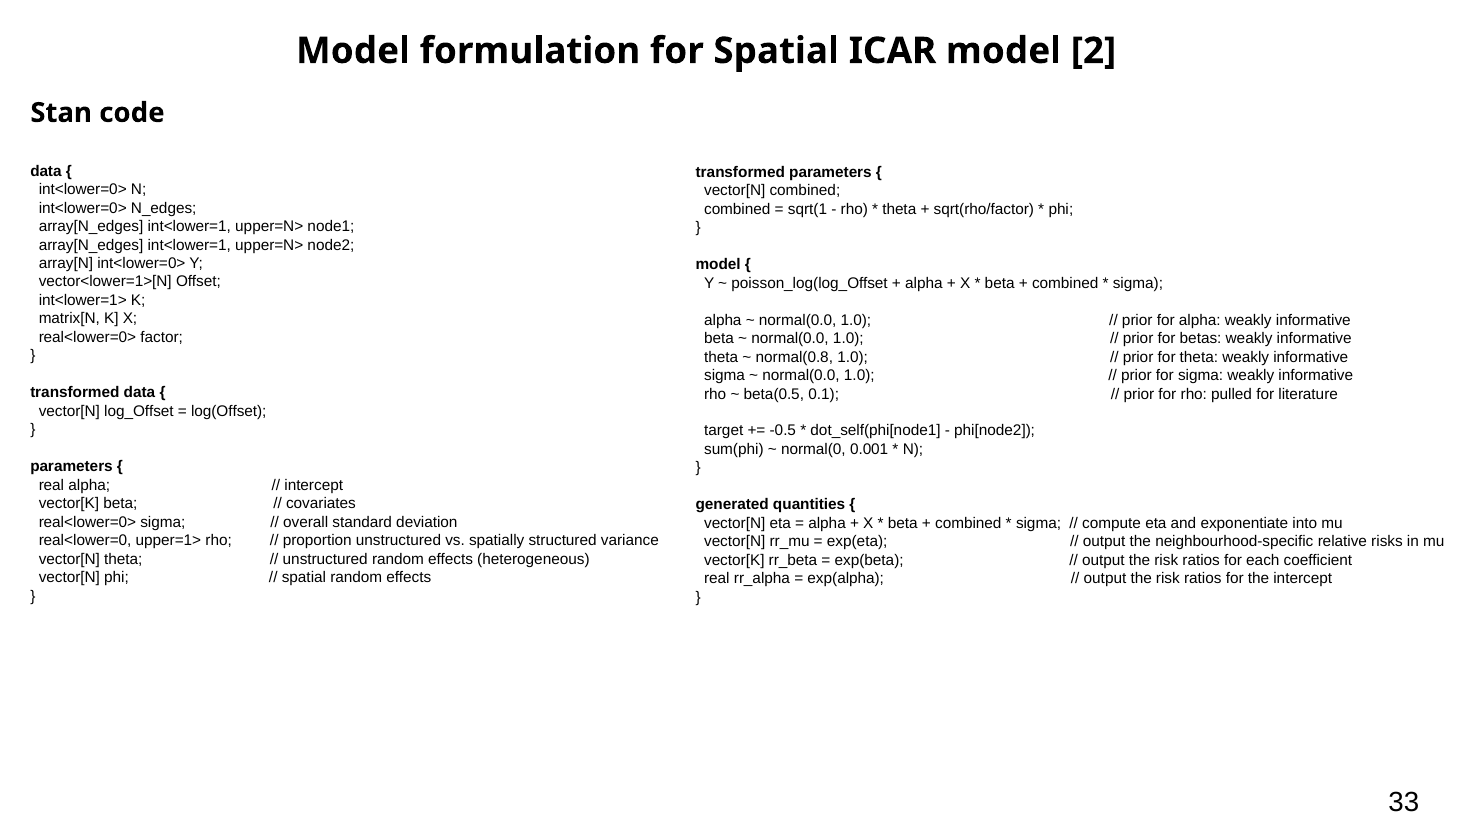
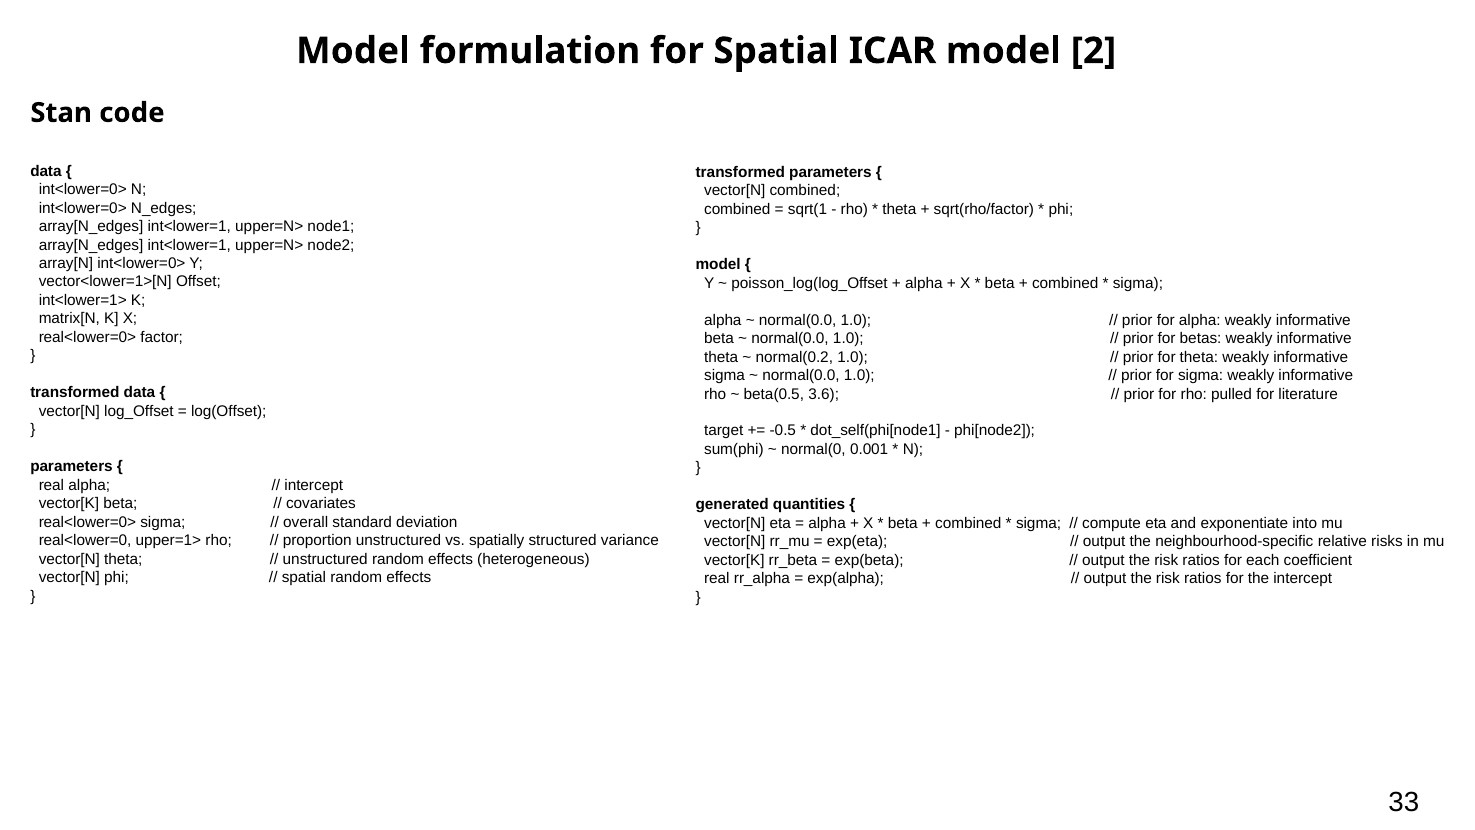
normal(0.8: normal(0.8 -> normal(0.2
0.1: 0.1 -> 3.6
